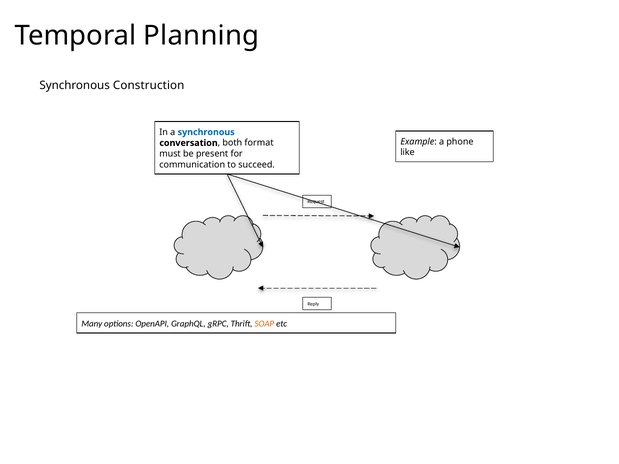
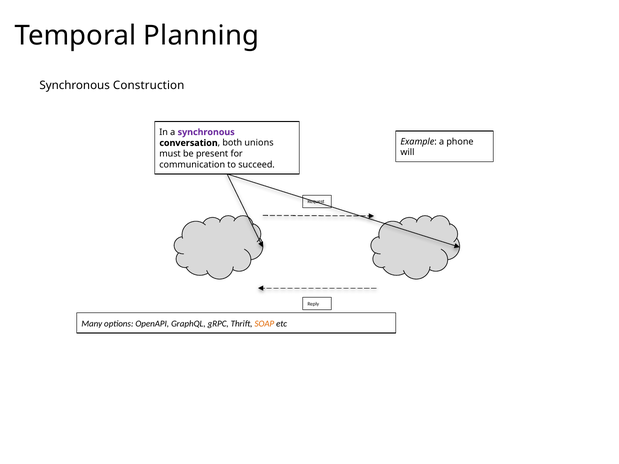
synchronous at (206, 132) colour: blue -> purple
format: format -> unions
like: like -> will
